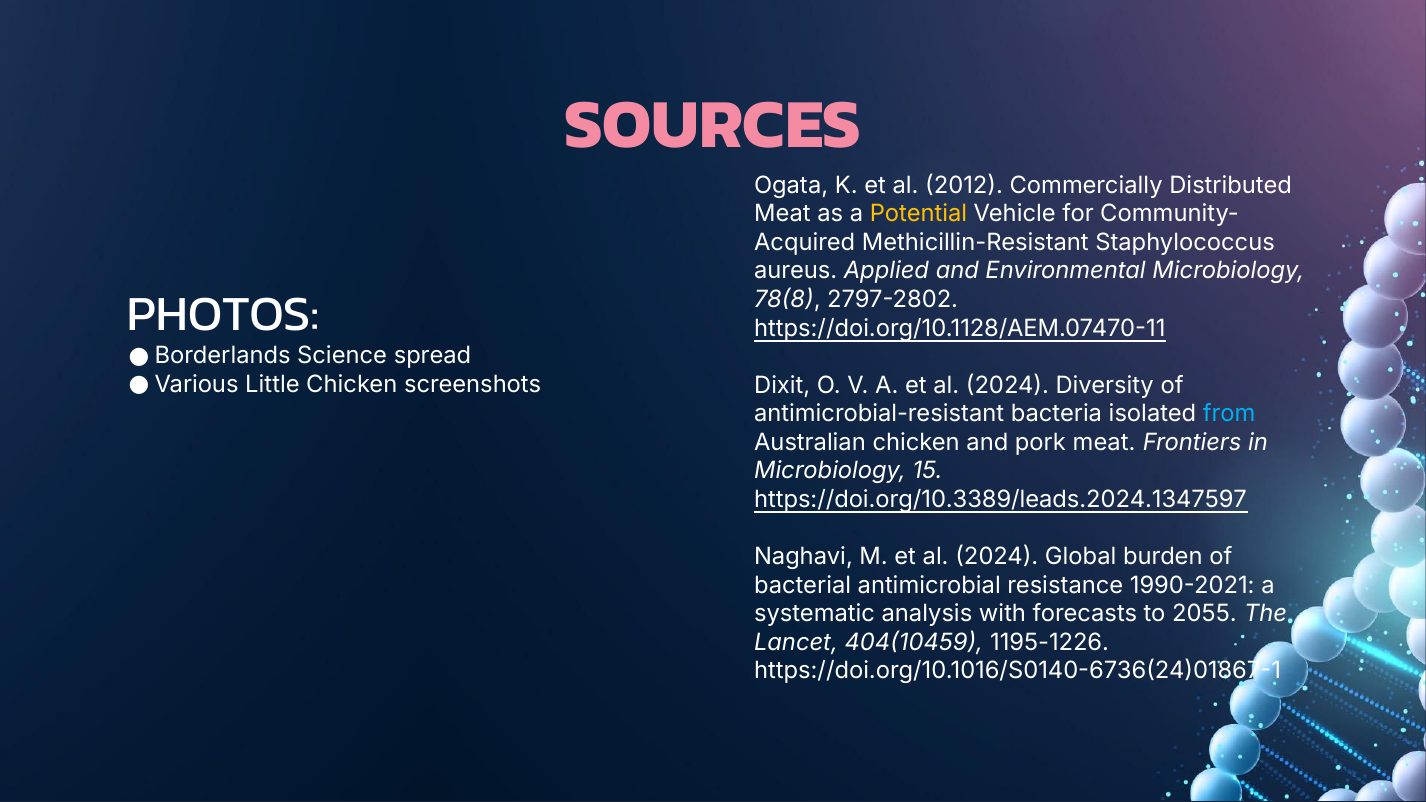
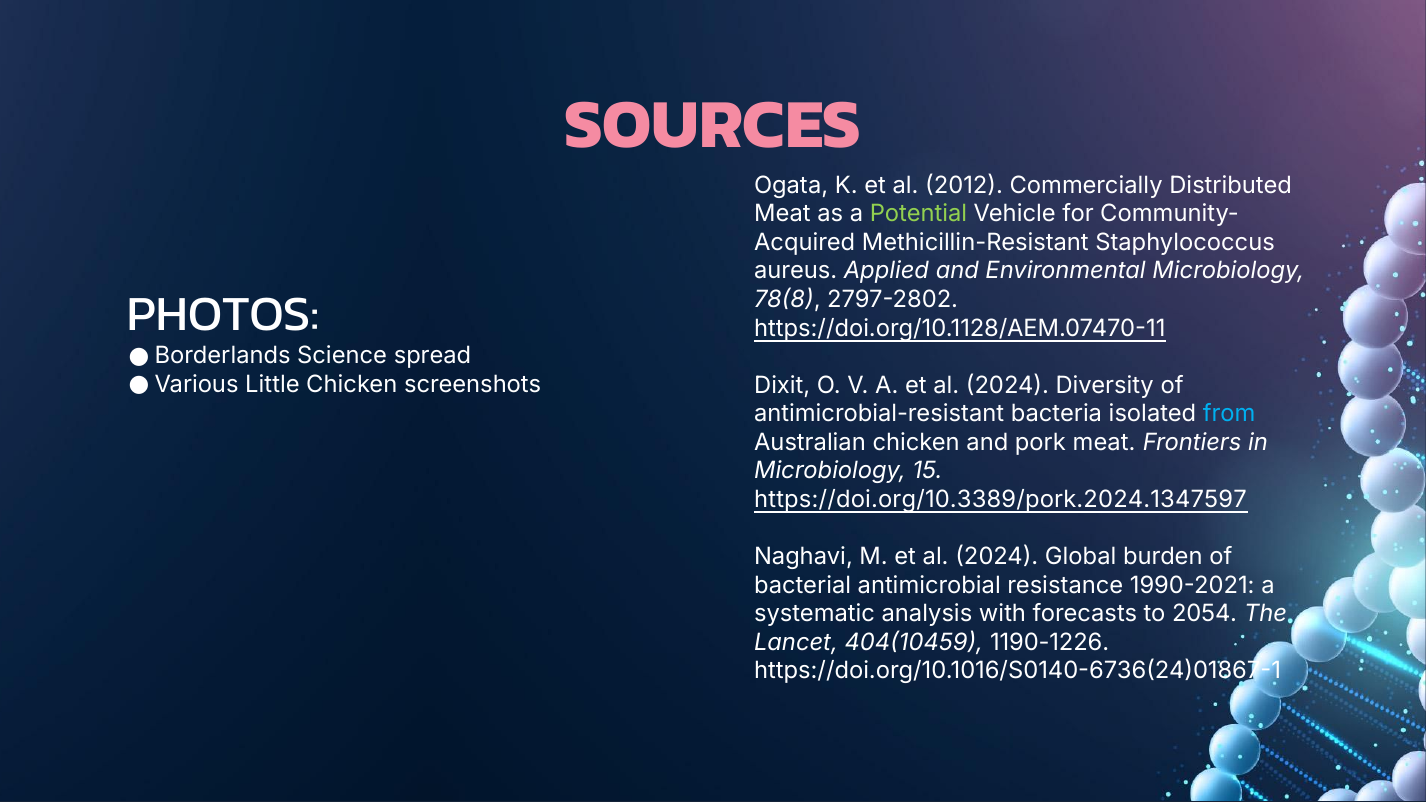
Potential colour: yellow -> light green
https://doi.org/10.3389/leads.2024.1347597: https://doi.org/10.3389/leads.2024.1347597 -> https://doi.org/10.3389/pork.2024.1347597
2055: 2055 -> 2054
1195-1226: 1195-1226 -> 1190-1226
